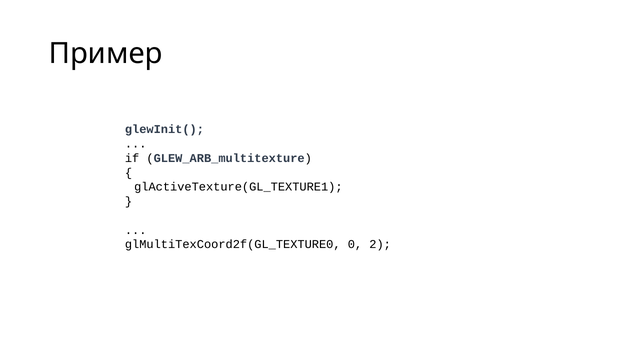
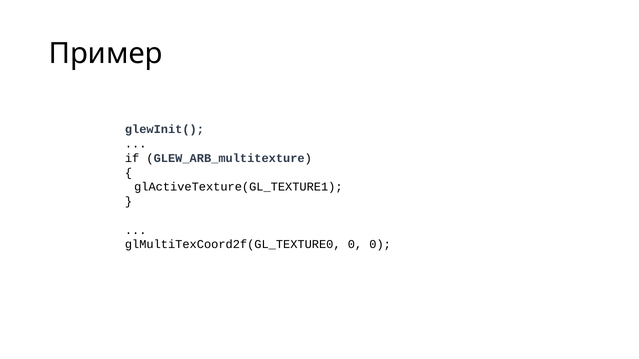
0 2: 2 -> 0
